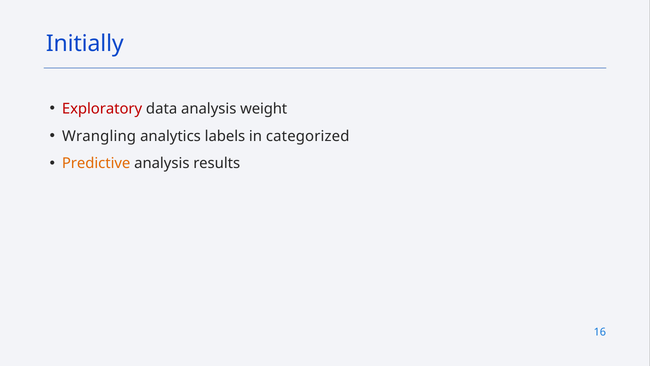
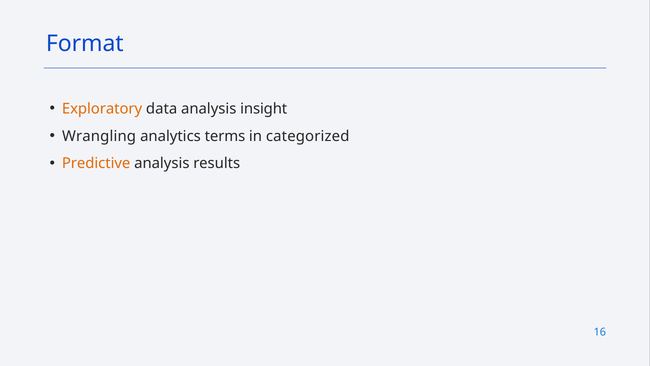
Initially: Initially -> Format
Exploratory colour: red -> orange
weight: weight -> insight
labels: labels -> terms
